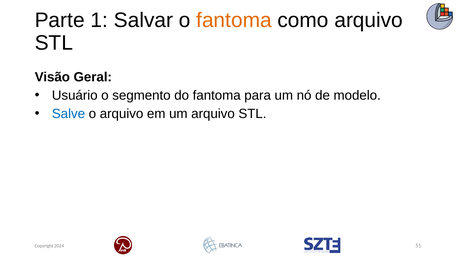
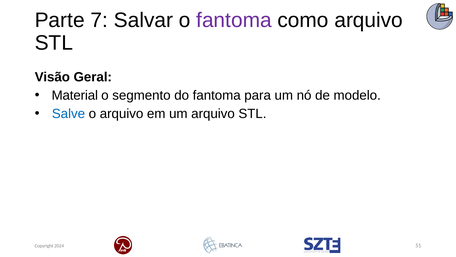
1: 1 -> 7
fantoma at (234, 20) colour: orange -> purple
Usuário: Usuário -> Material
